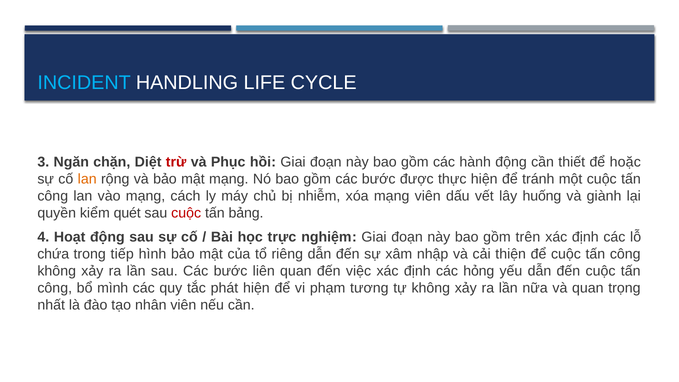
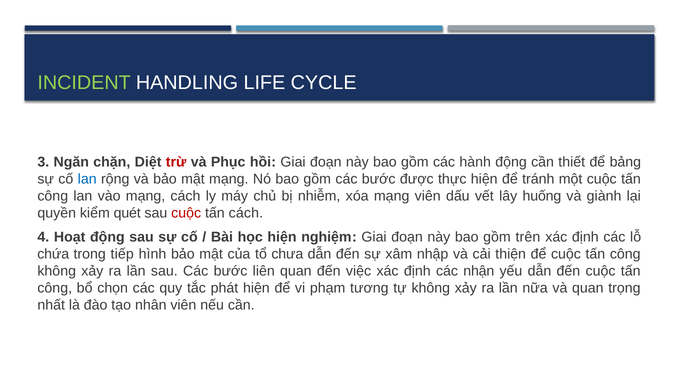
INCIDENT colour: light blue -> light green
hoặc: hoặc -> bảng
lan at (87, 179) colour: orange -> blue
tấn bảng: bảng -> cách
học trực: trực -> hiện
riêng: riêng -> chưa
hỏng: hỏng -> nhận
mình: mình -> chọn
